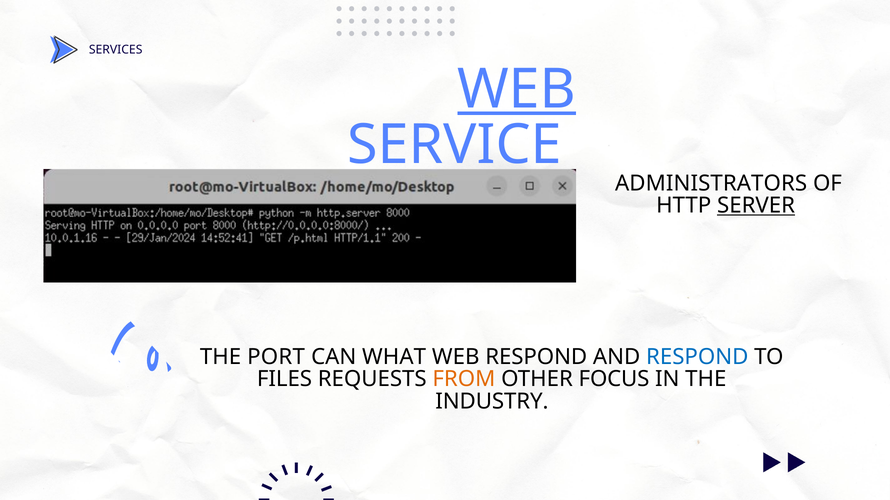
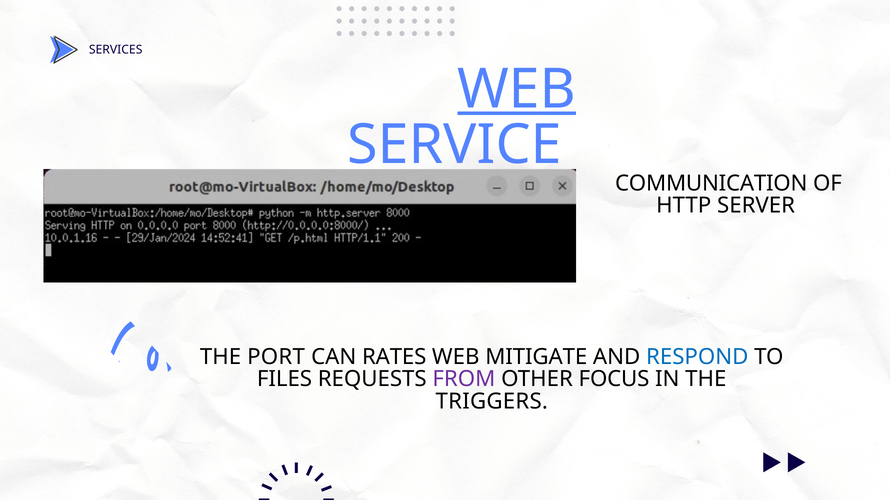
ADMINISTRATORS: ADMINISTRATORS -> COMMUNICATION
SERVER underline: present -> none
WHAT: WHAT -> RATES
WEB RESPOND: RESPOND -> MITIGATE
FROM colour: orange -> purple
INDUSTRY: INDUSTRY -> TRIGGERS
